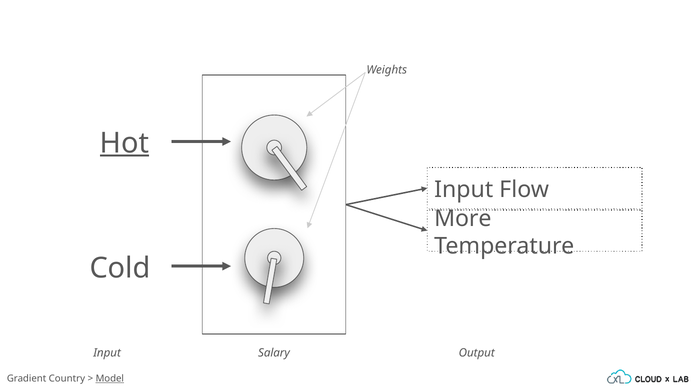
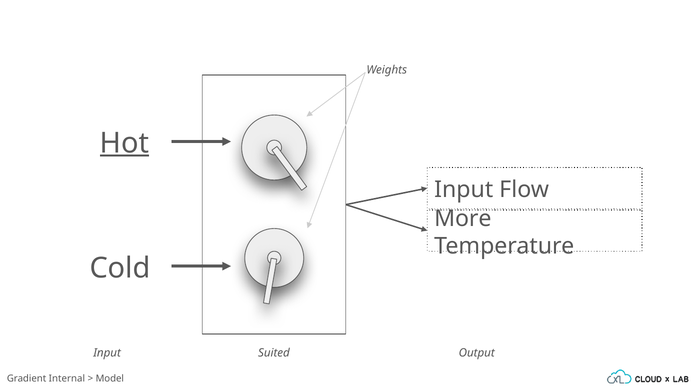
Salary: Salary -> Suited
Country: Country -> Internal
Model underline: present -> none
